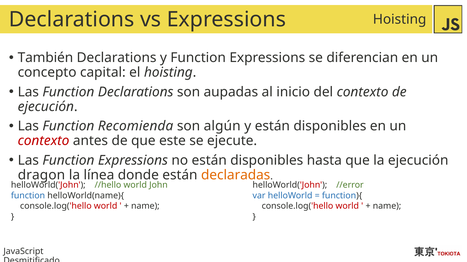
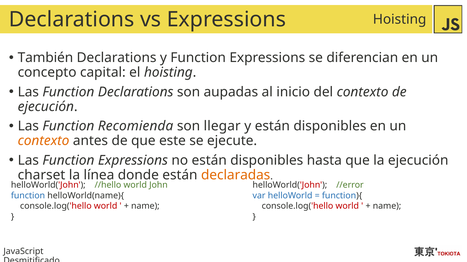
algún: algún -> llegar
contexto at (44, 141) colour: red -> orange
dragon: dragon -> charset
